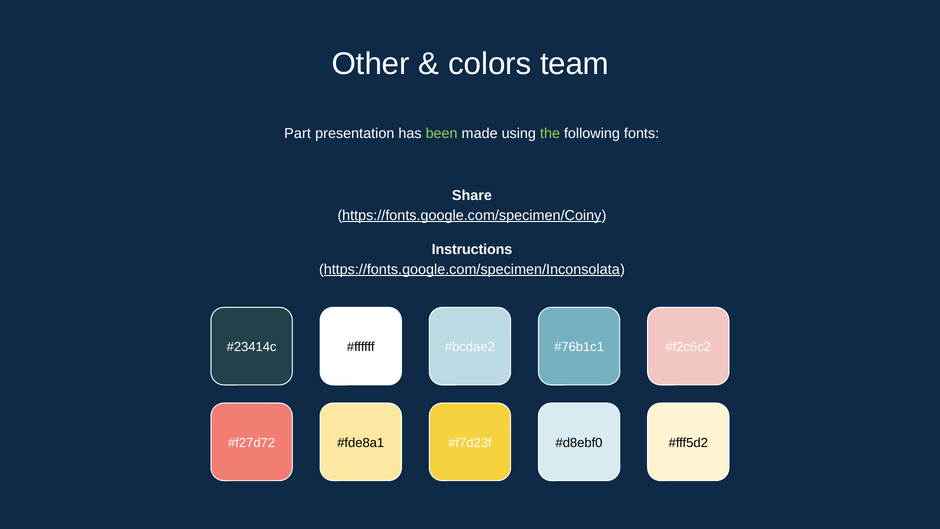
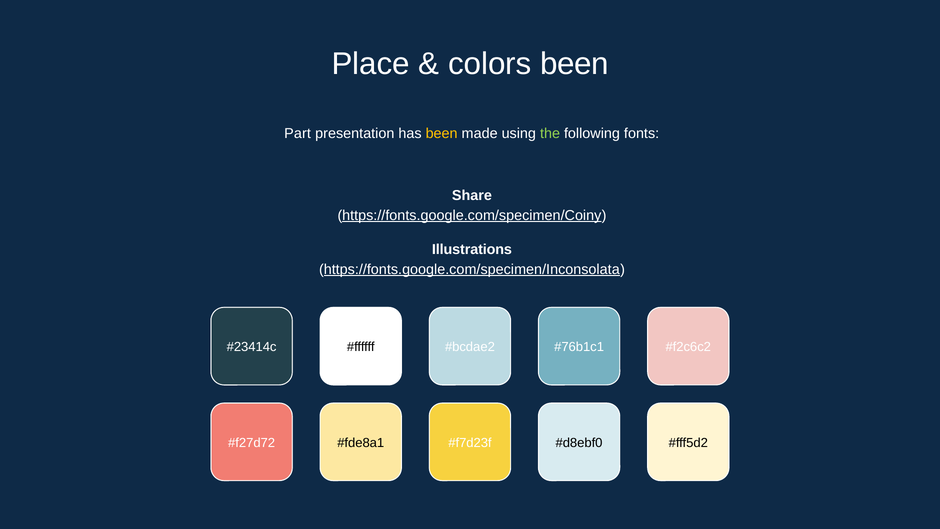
Other: Other -> Place
colors team: team -> been
been at (442, 133) colour: light green -> yellow
Instructions: Instructions -> Illustrations
